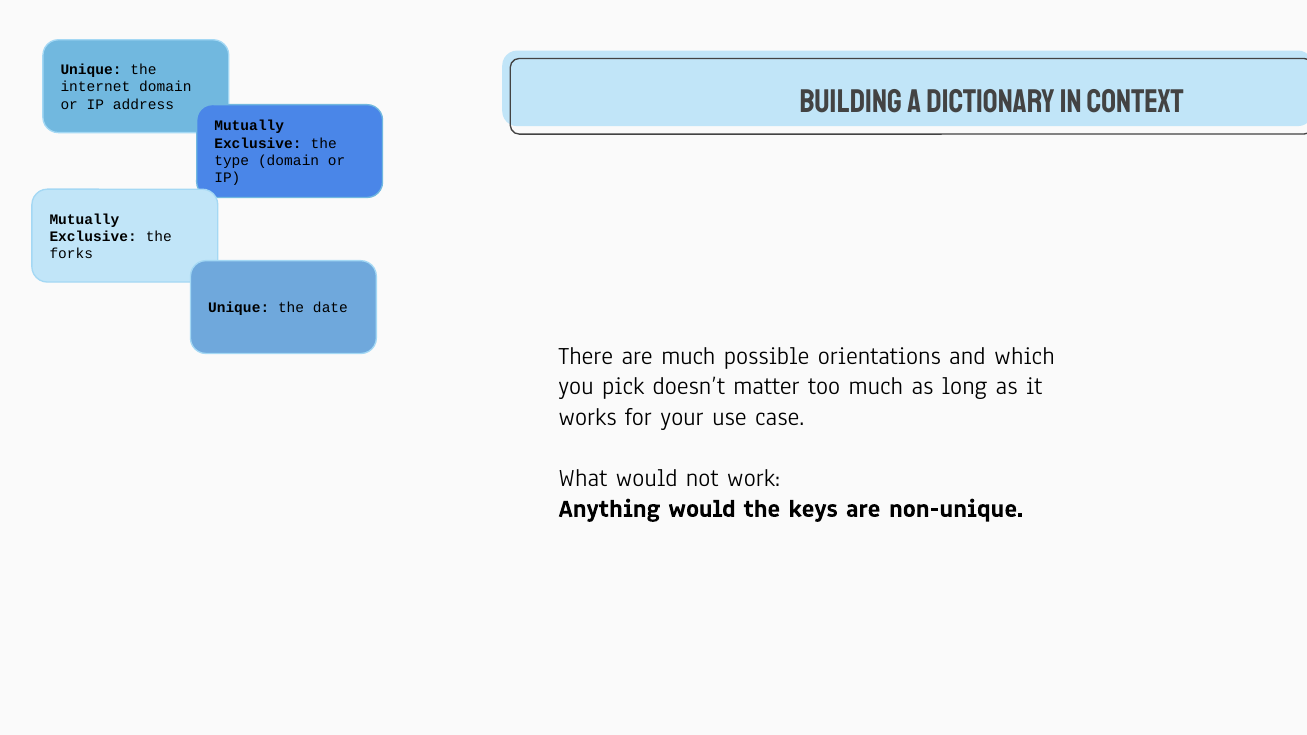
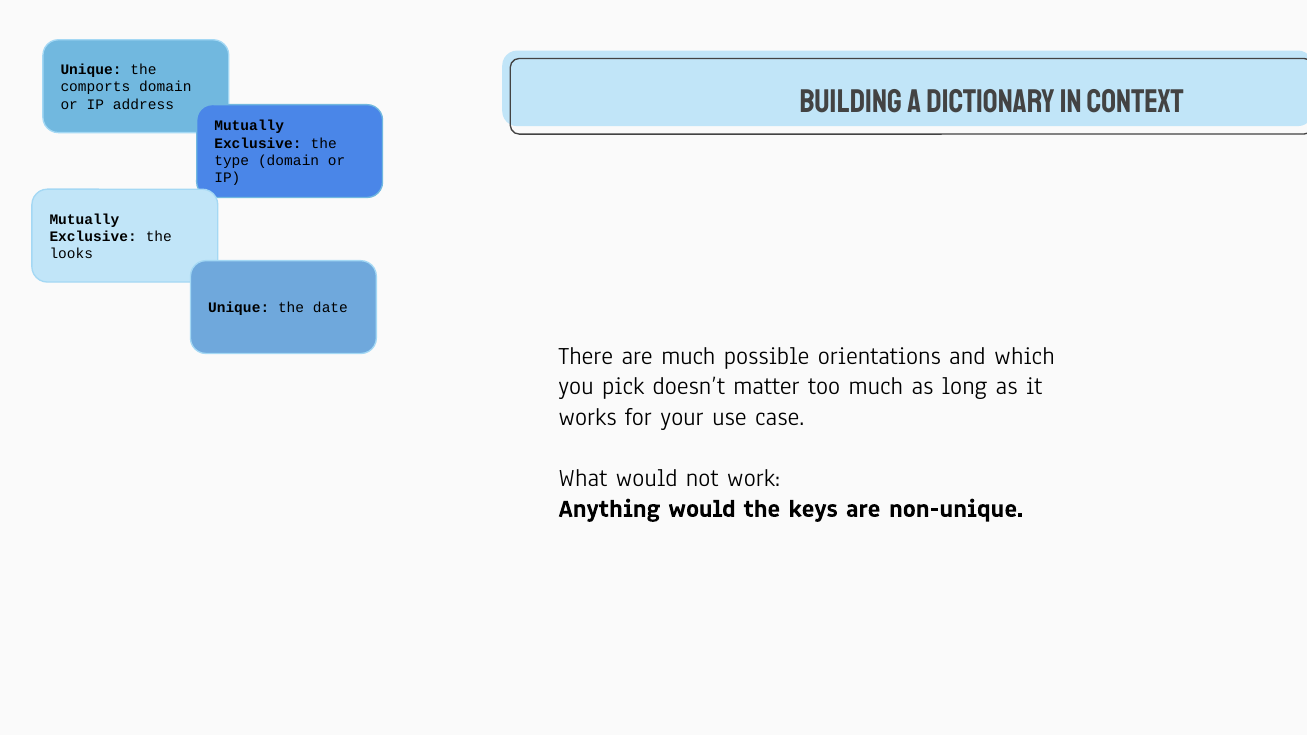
internet: internet -> comports
forks: forks -> looks
